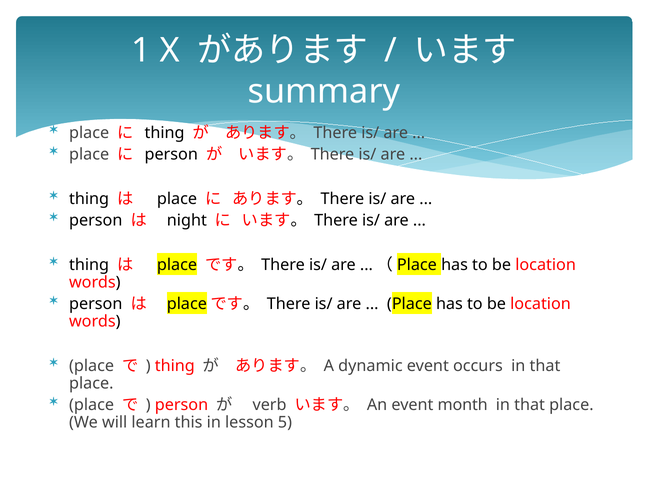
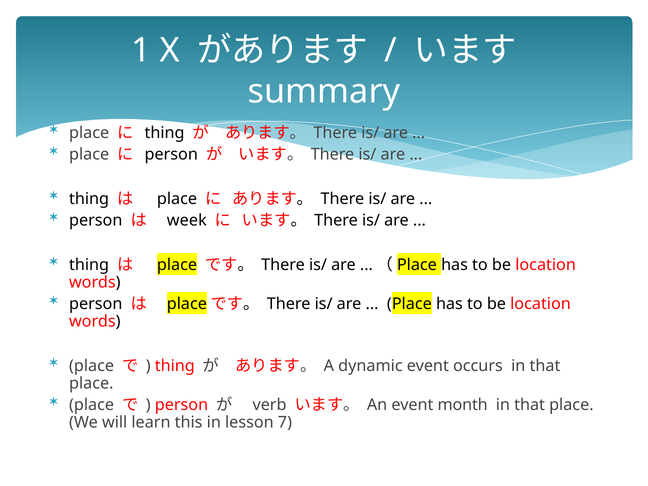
night: night -> week
5: 5 -> 7
